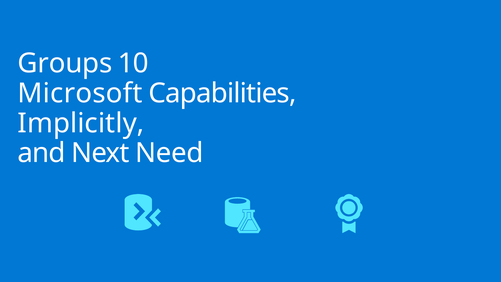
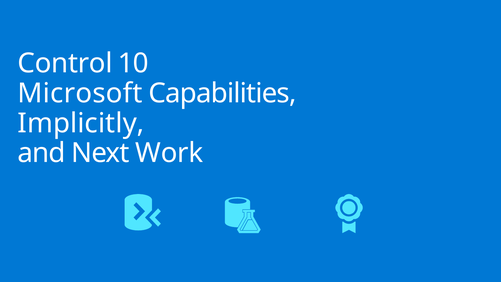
Groups: Groups -> Control
Need: Need -> Work
